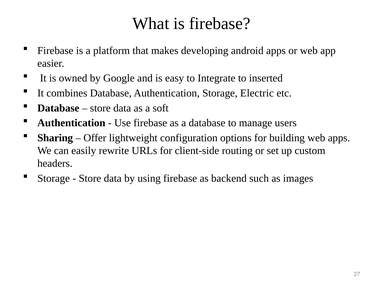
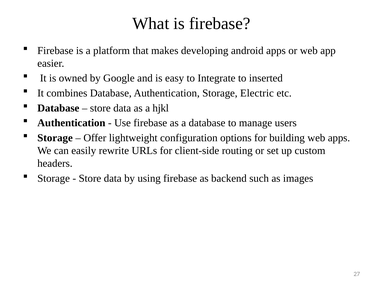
soft: soft -> hjkl
Sharing at (55, 138): Sharing -> Storage
